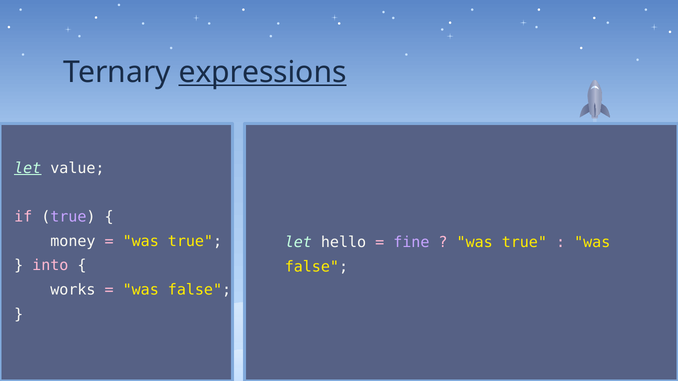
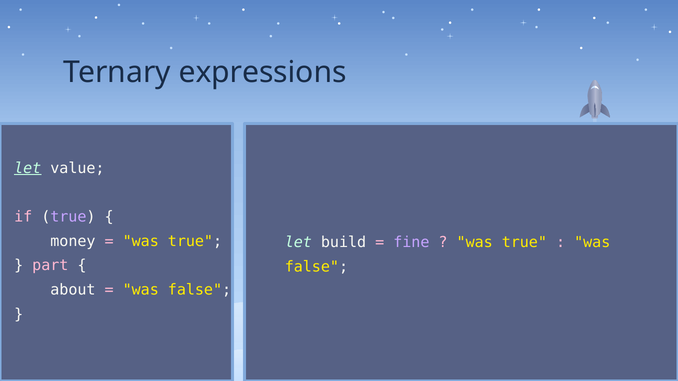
expressions underline: present -> none
hello: hello -> build
into: into -> part
works: works -> about
